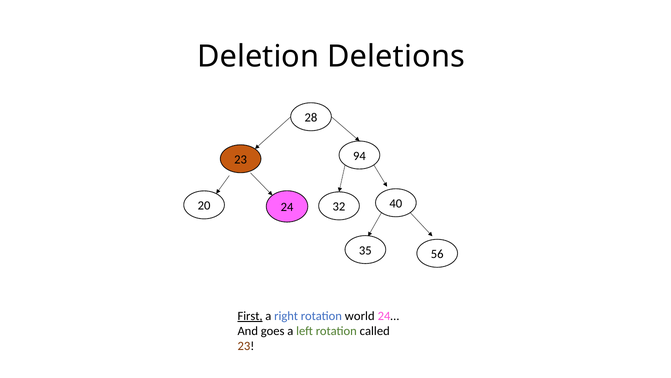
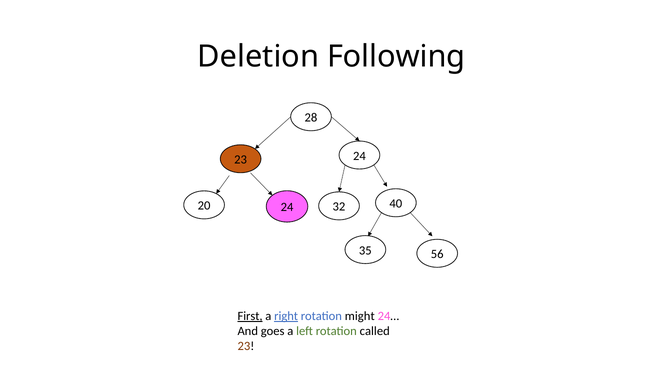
Deletions: Deletions -> Following
94 at (359, 156): 94 -> 24
right underline: none -> present
world: world -> might
